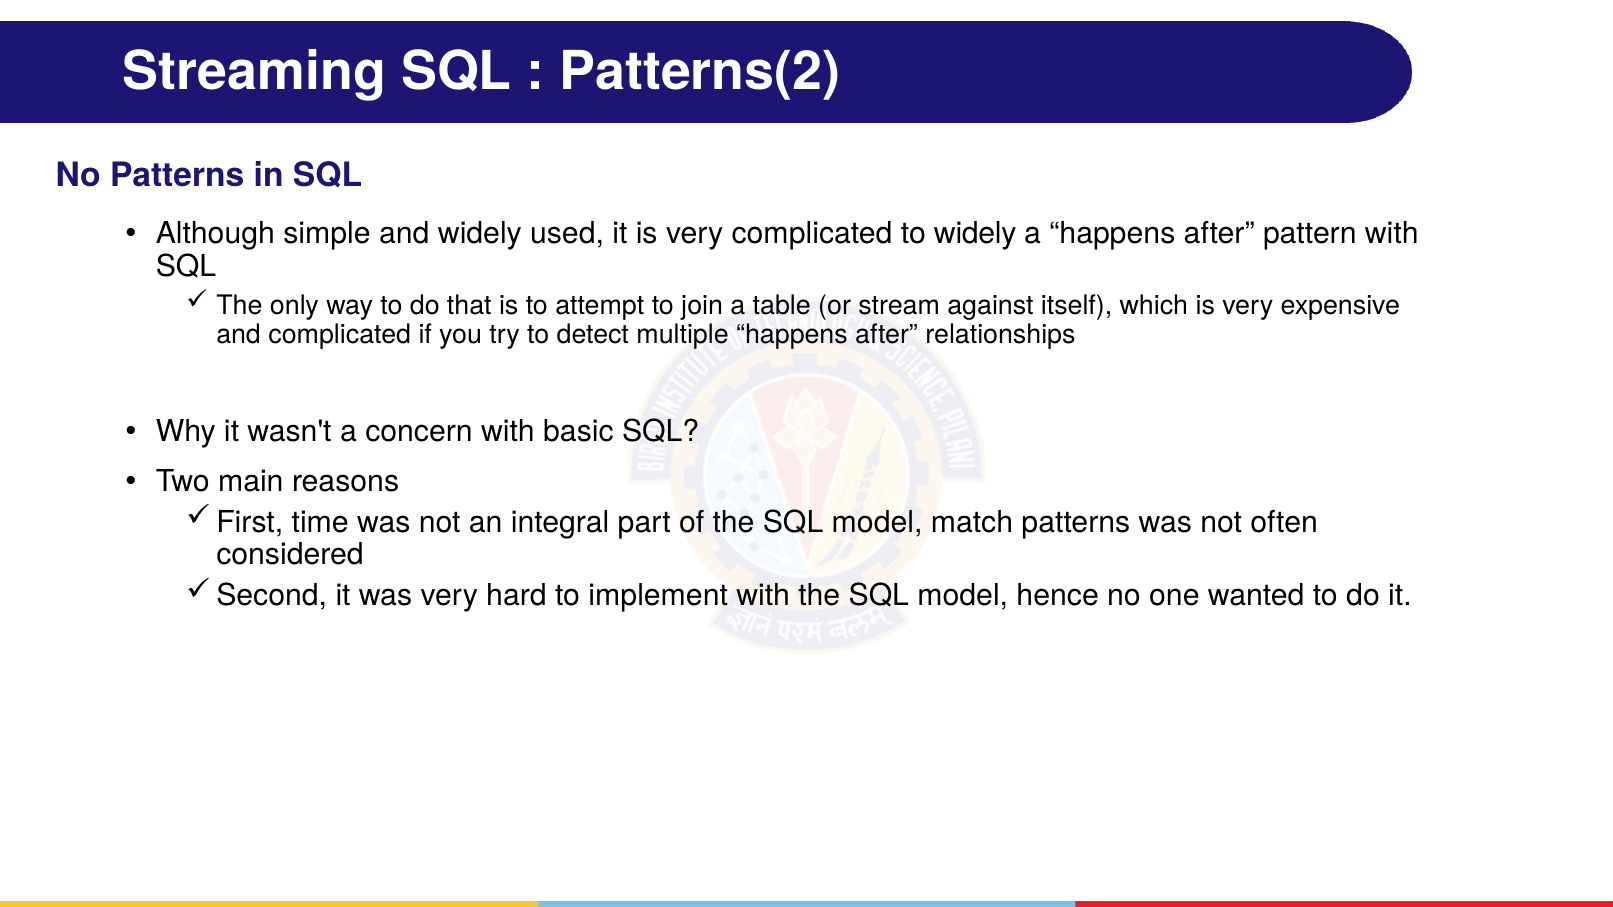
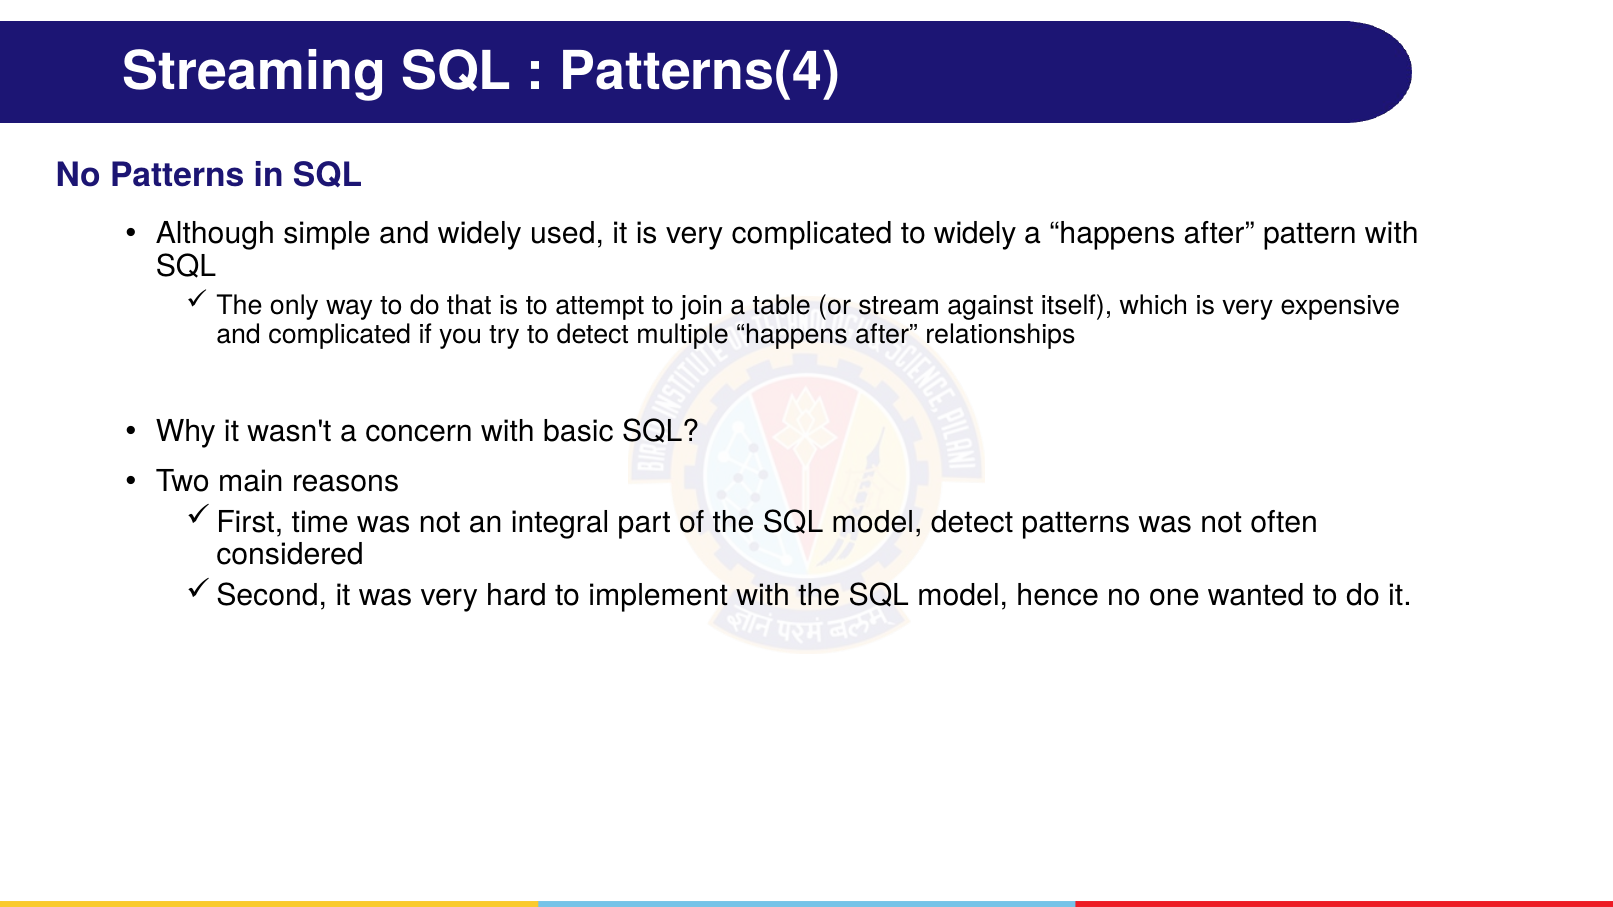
Patterns(2: Patterns(2 -> Patterns(4
model match: match -> detect
